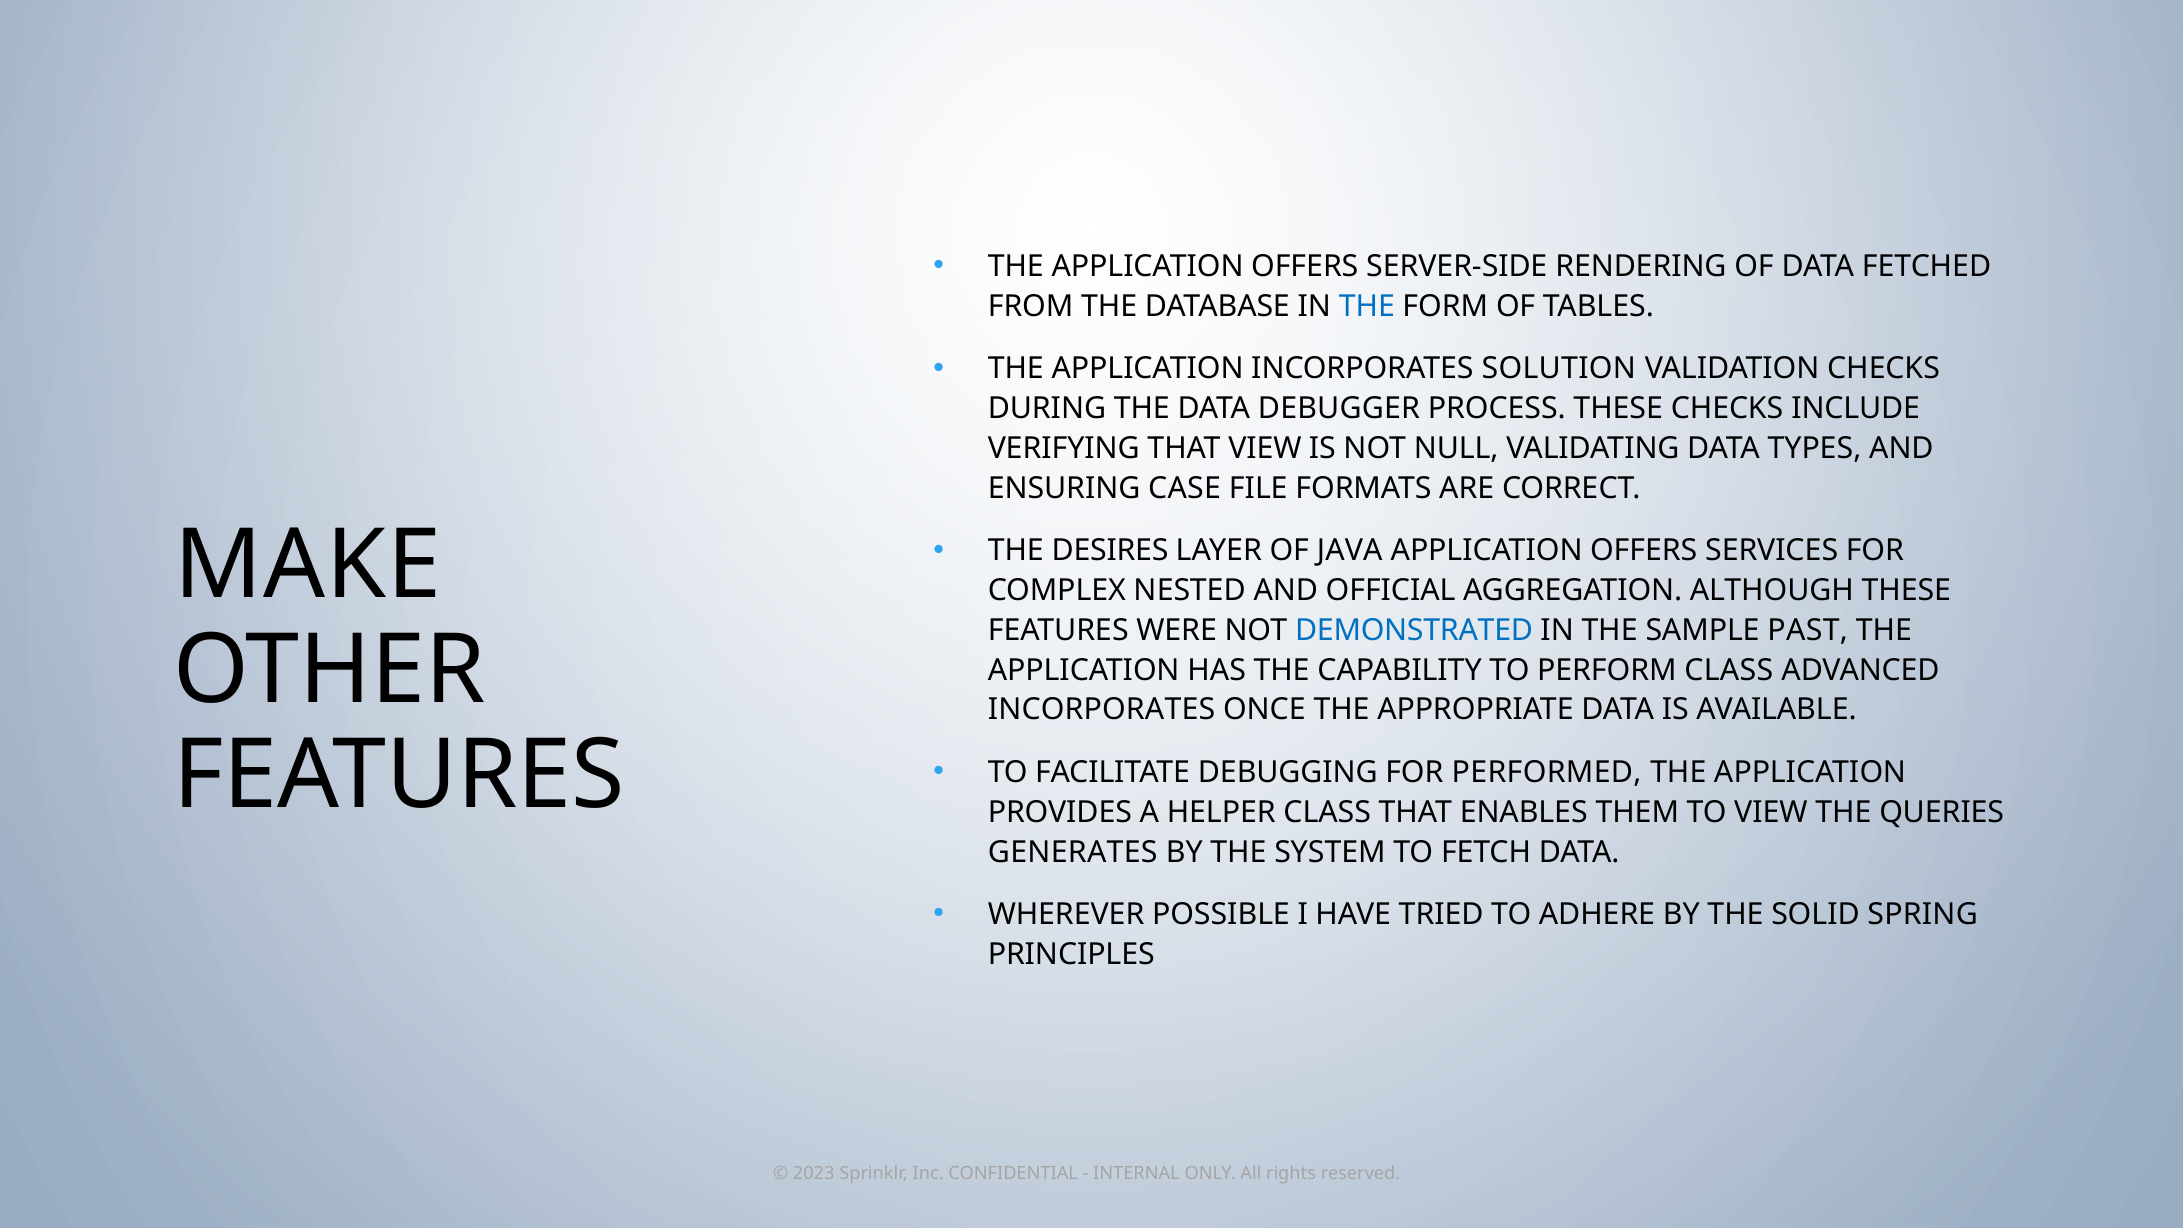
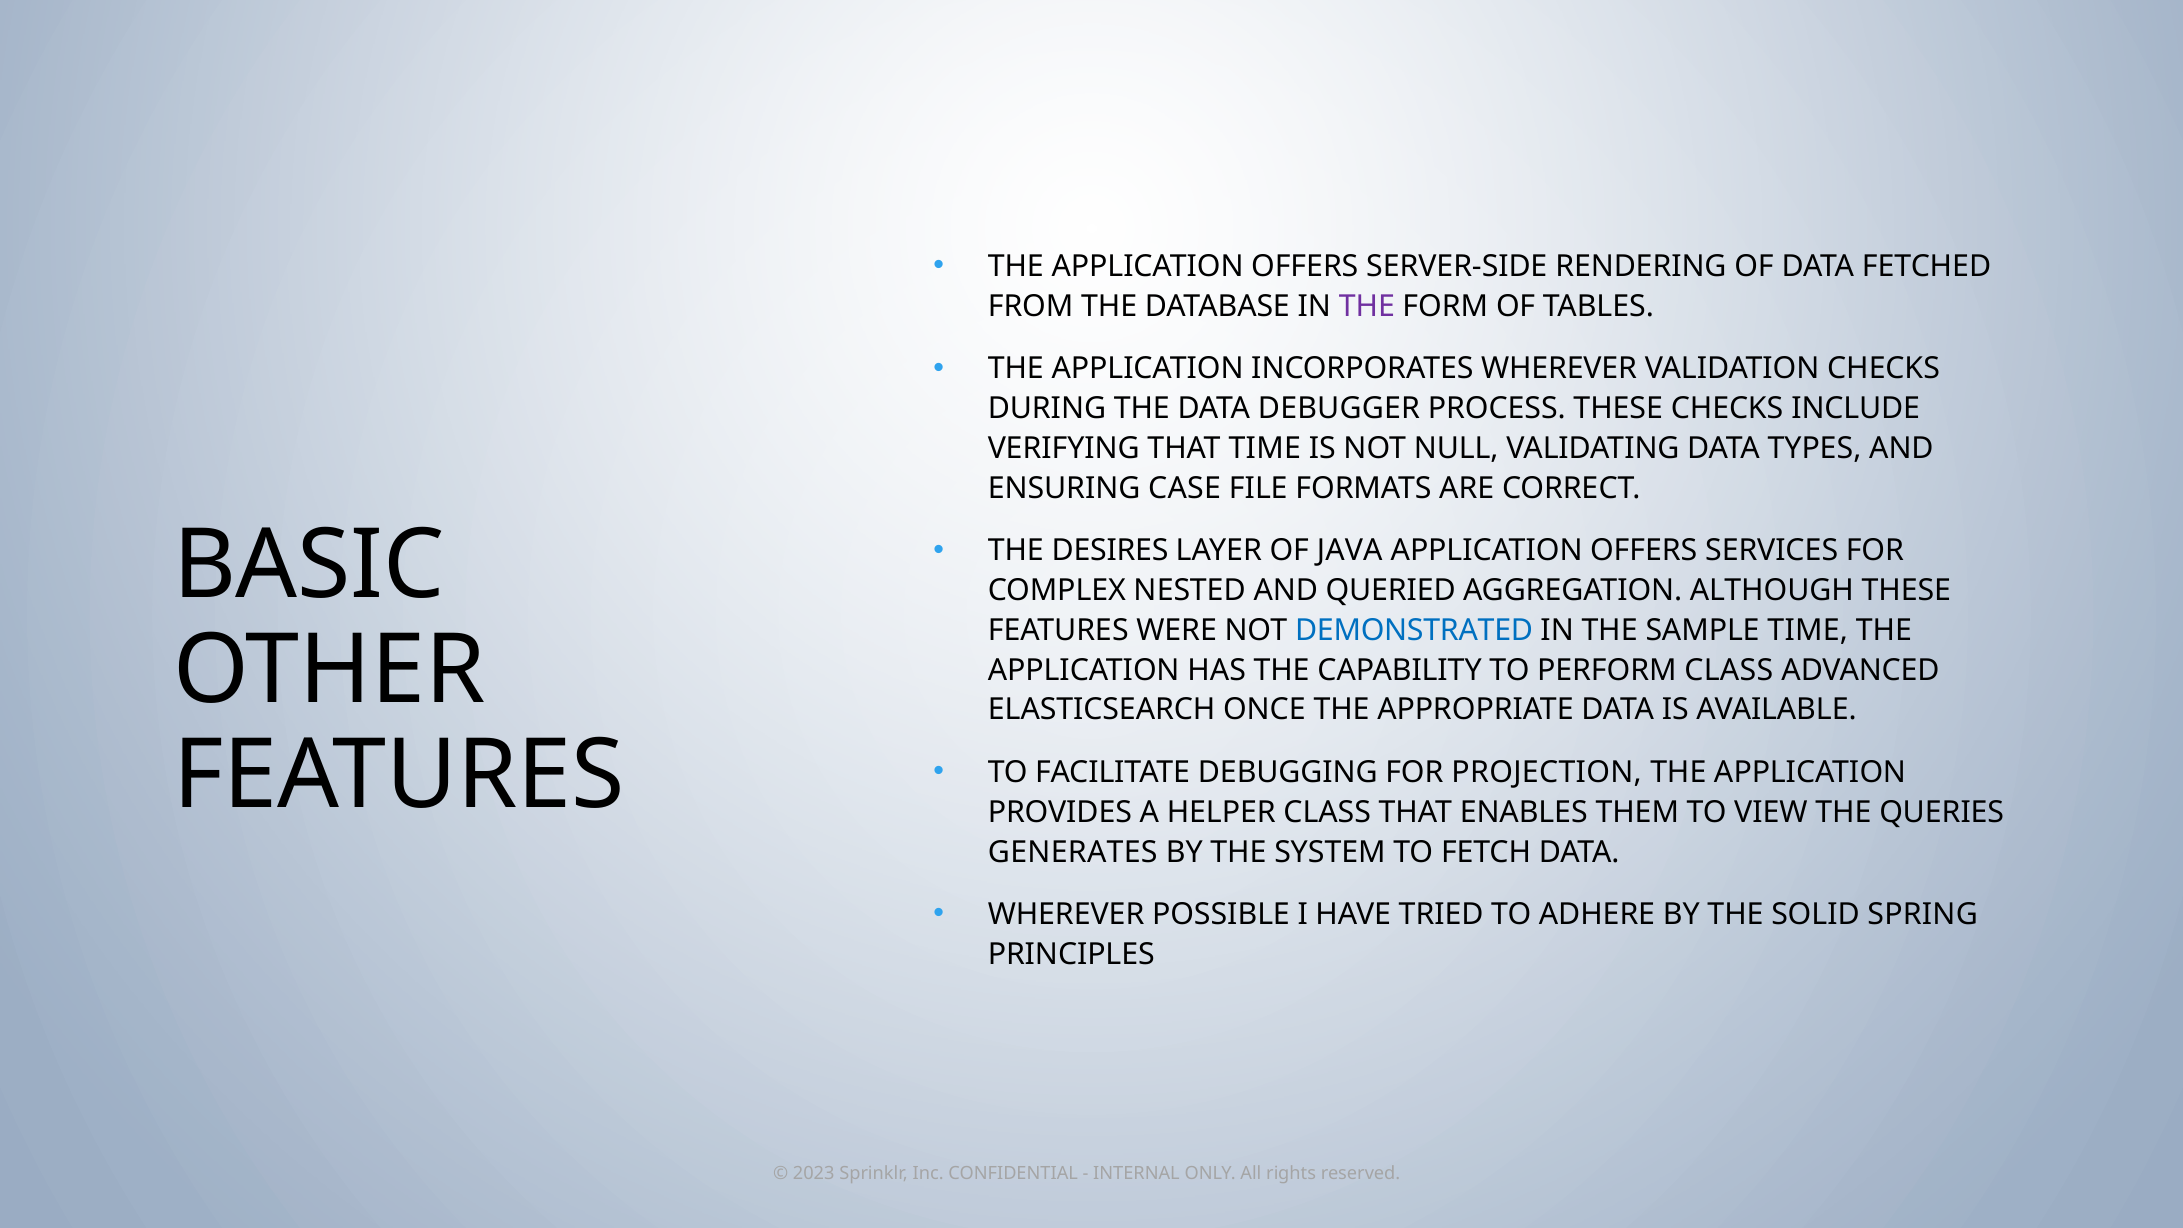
THE at (1367, 306) colour: blue -> purple
INCORPORATES SOLUTION: SOLUTION -> WHEREVER
THAT VIEW: VIEW -> TIME
MAKE: MAKE -> BASIC
OFFICIAL: OFFICIAL -> QUERIED
SAMPLE PAST: PAST -> TIME
INCORPORATES at (1102, 710): INCORPORATES -> ELASTICSEARCH
PERFORMED: PERFORMED -> PROJECTION
